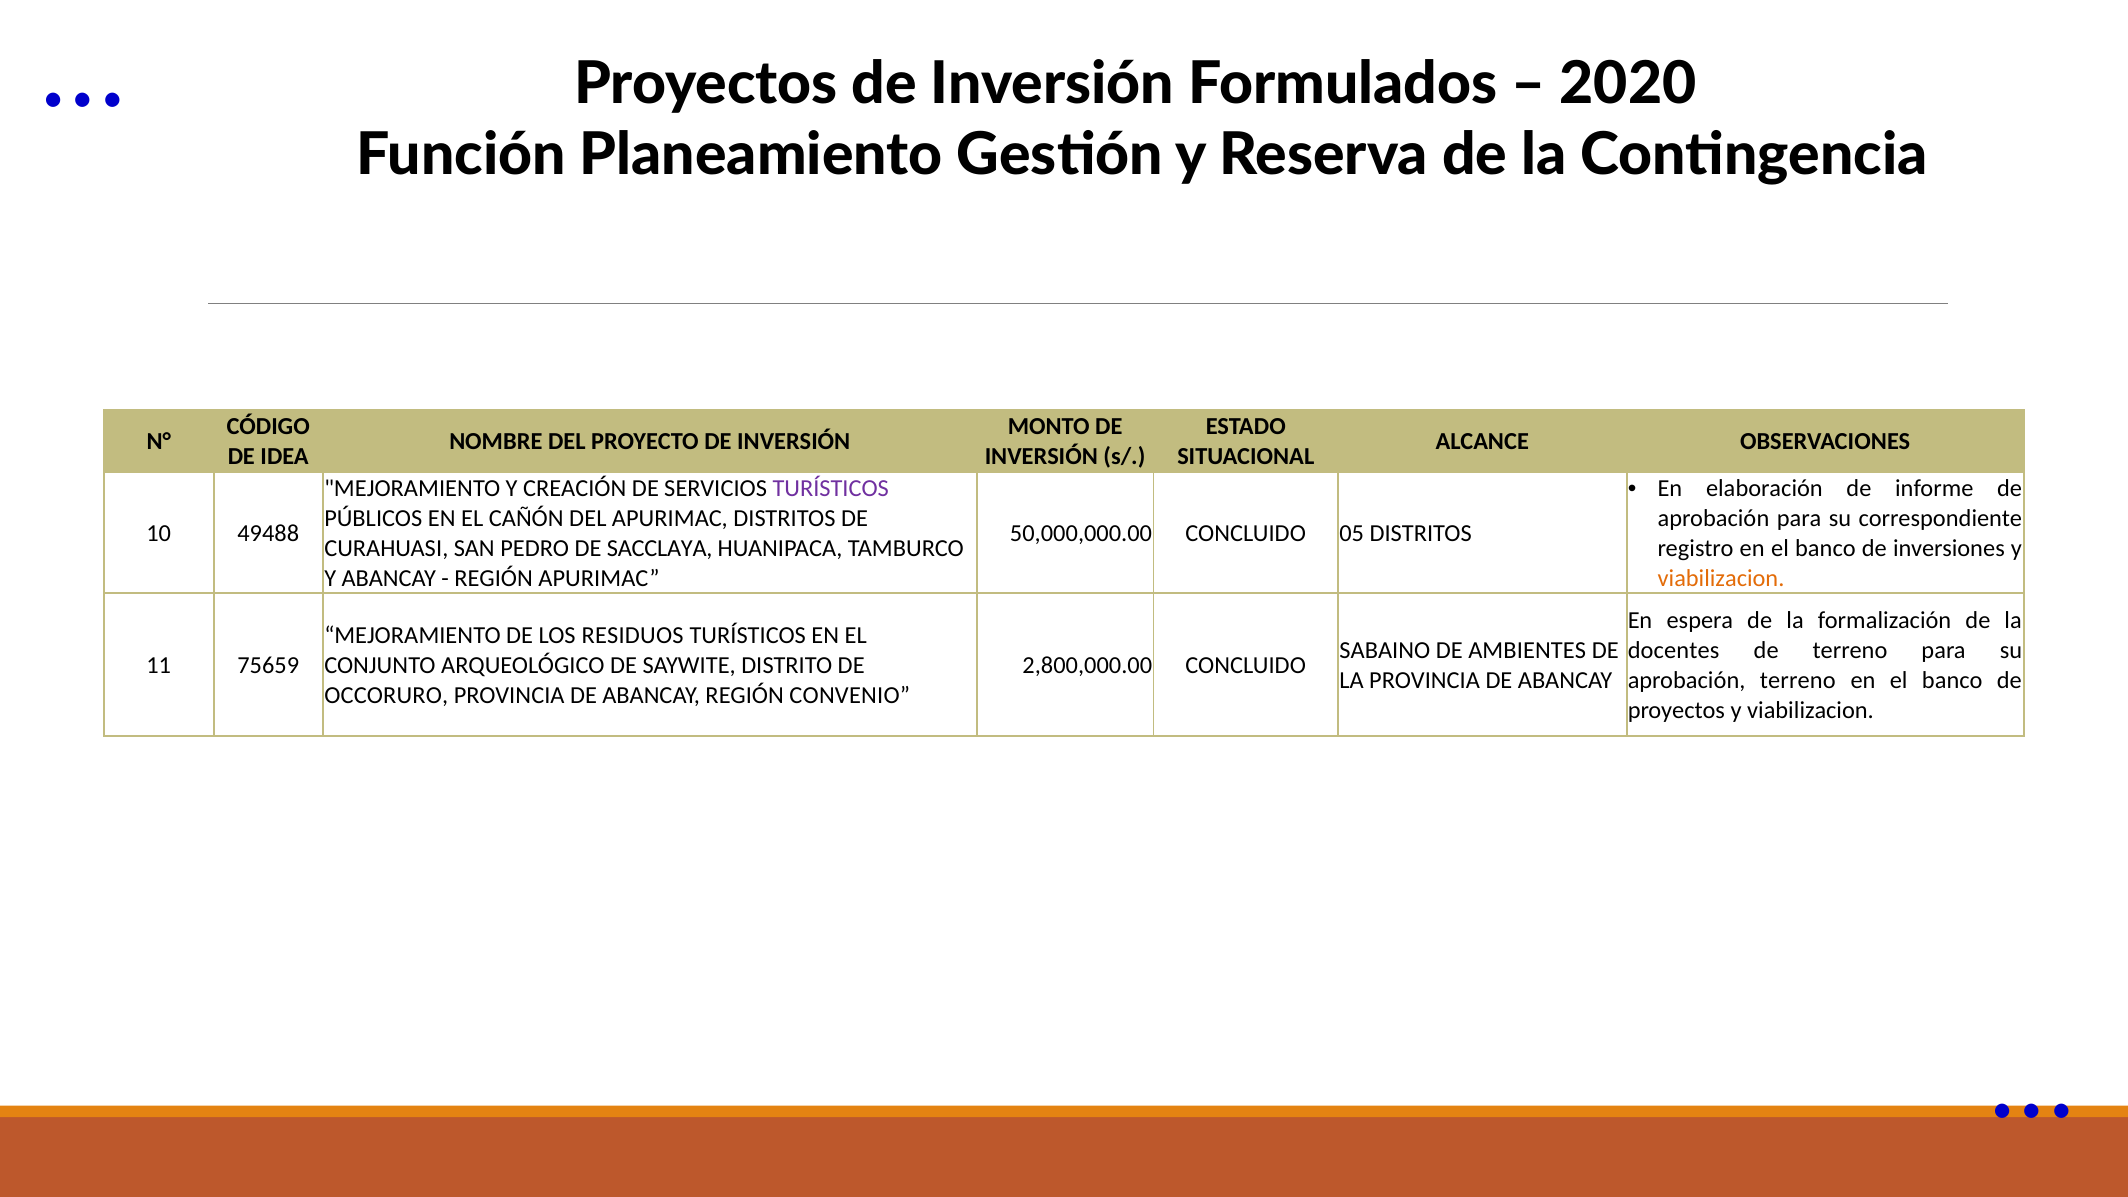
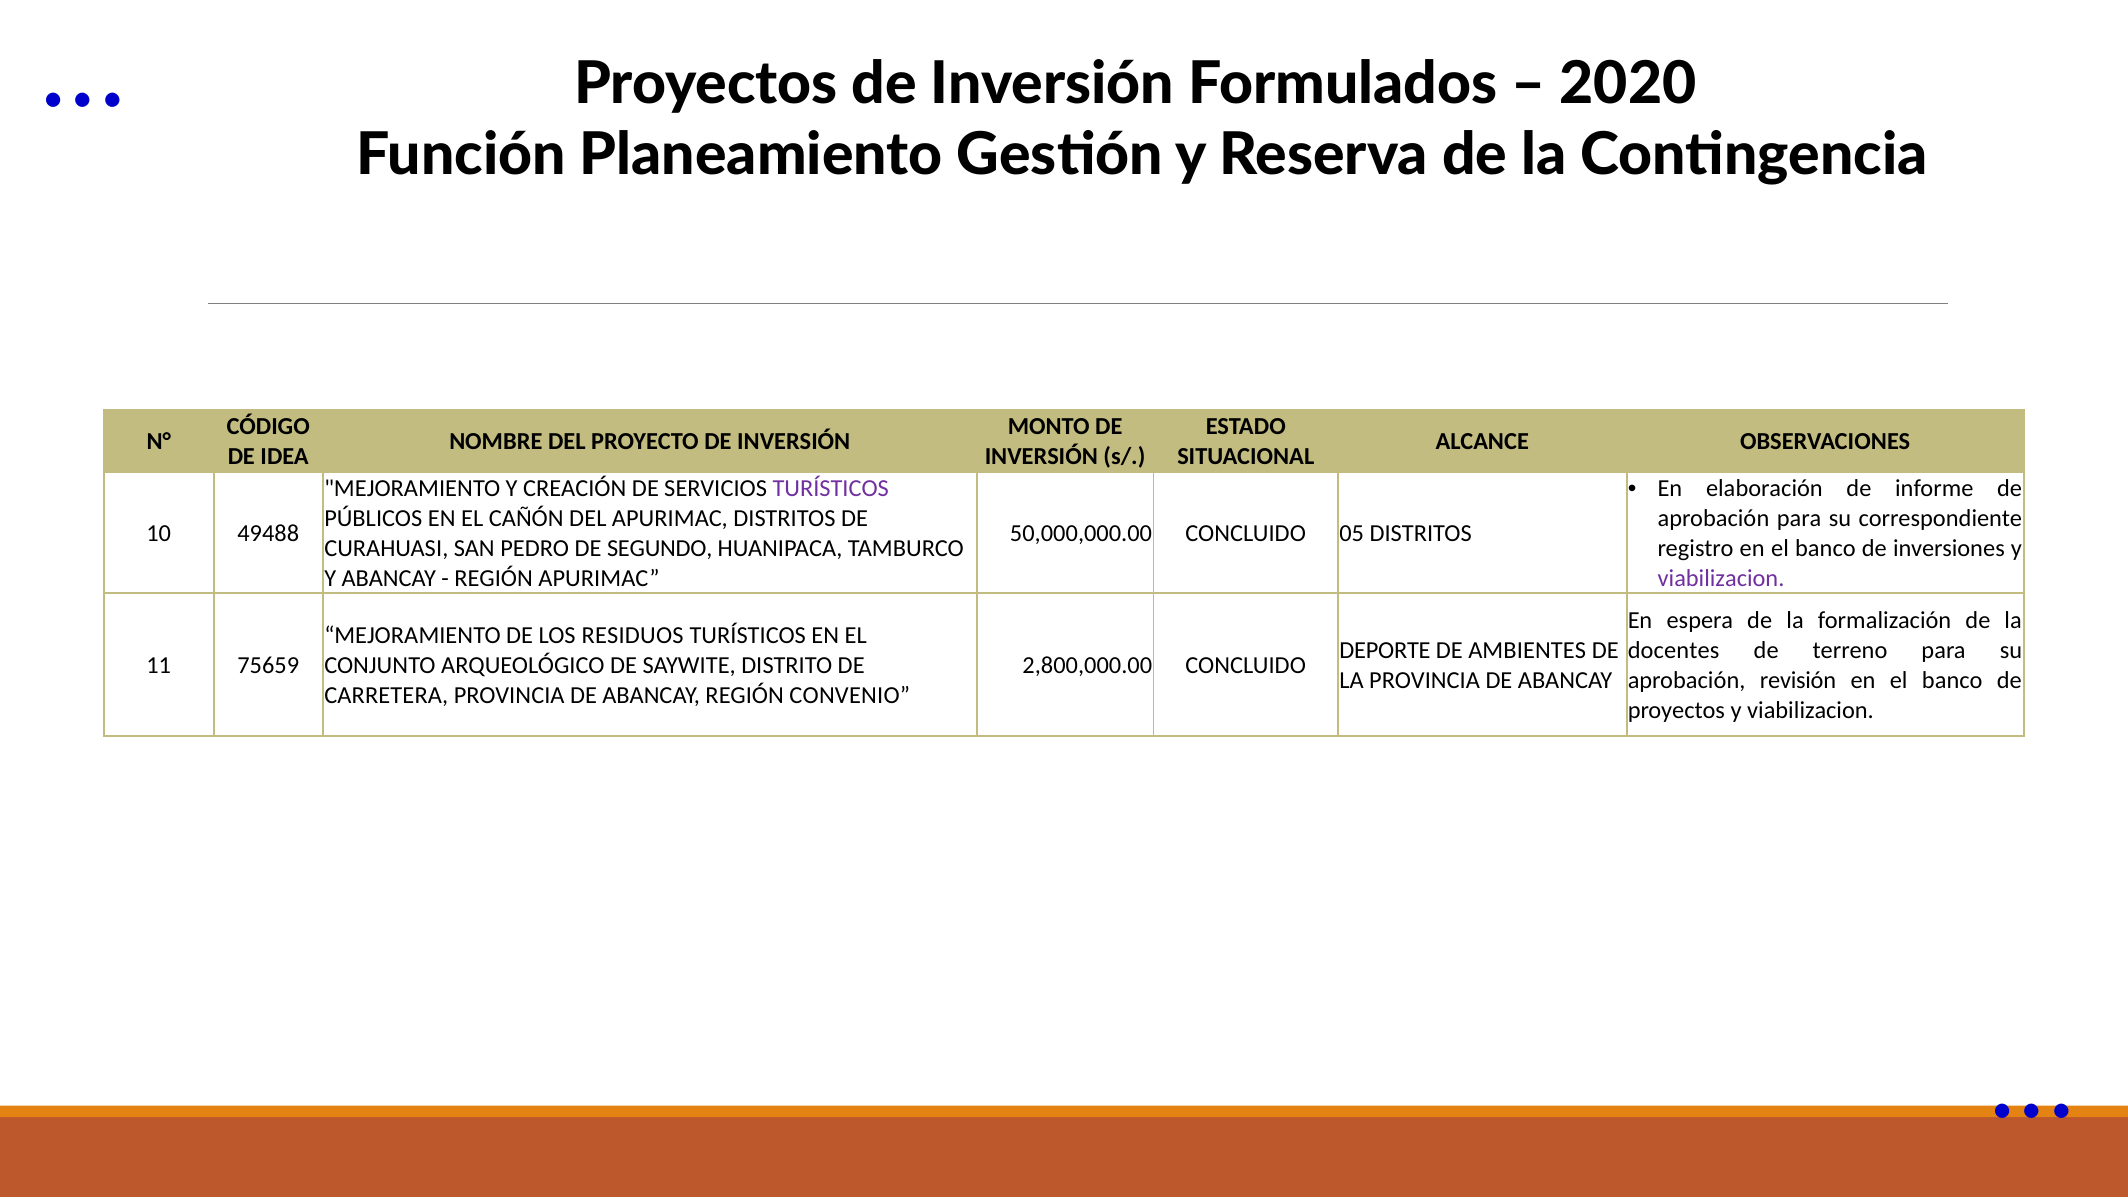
SACCLAYA: SACCLAYA -> SEGUNDO
viabilizacion at (1721, 579) colour: orange -> purple
SABAINO: SABAINO -> DEPORTE
aprobación terreno: terreno -> revisión
OCCORURO: OCCORURO -> CARRETERA
